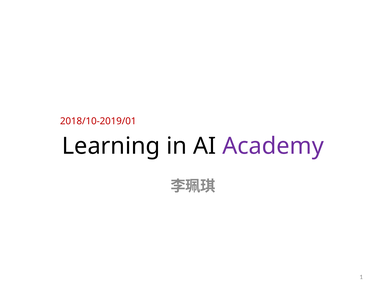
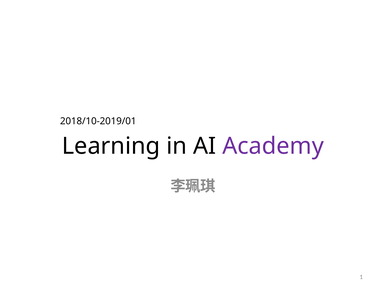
2018/10-2019/01 colour: red -> black
